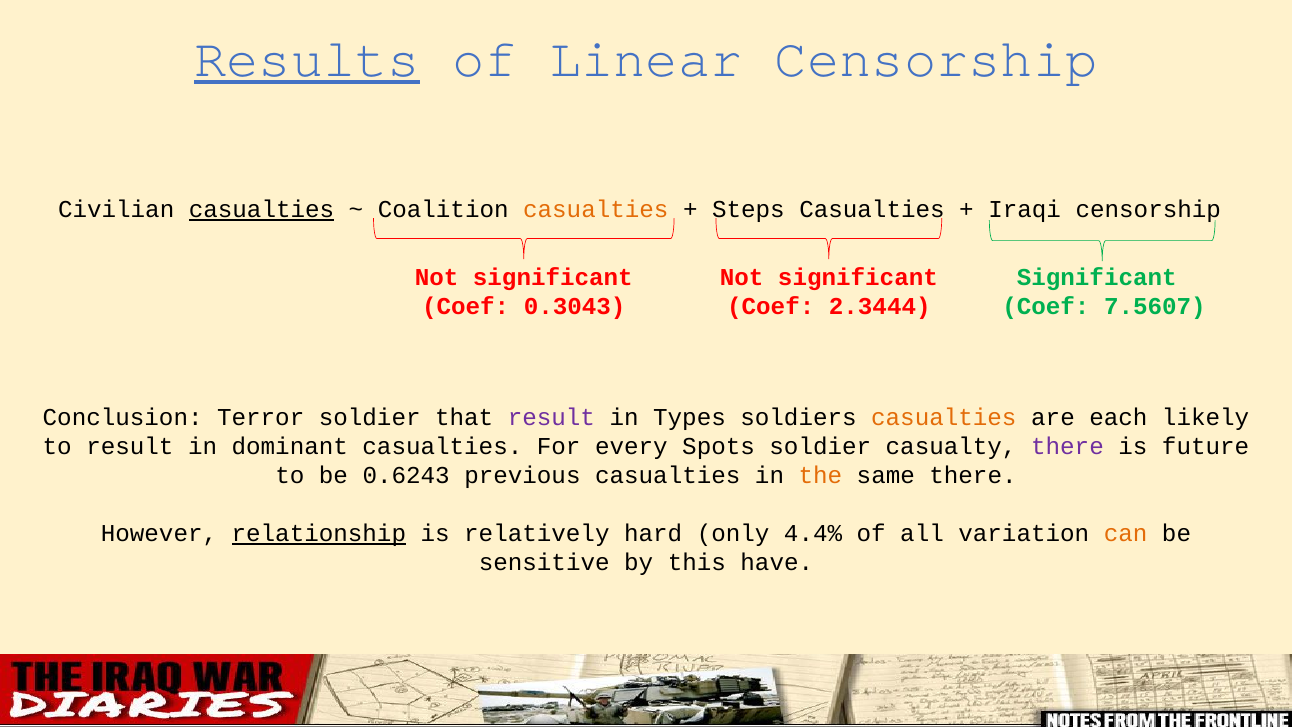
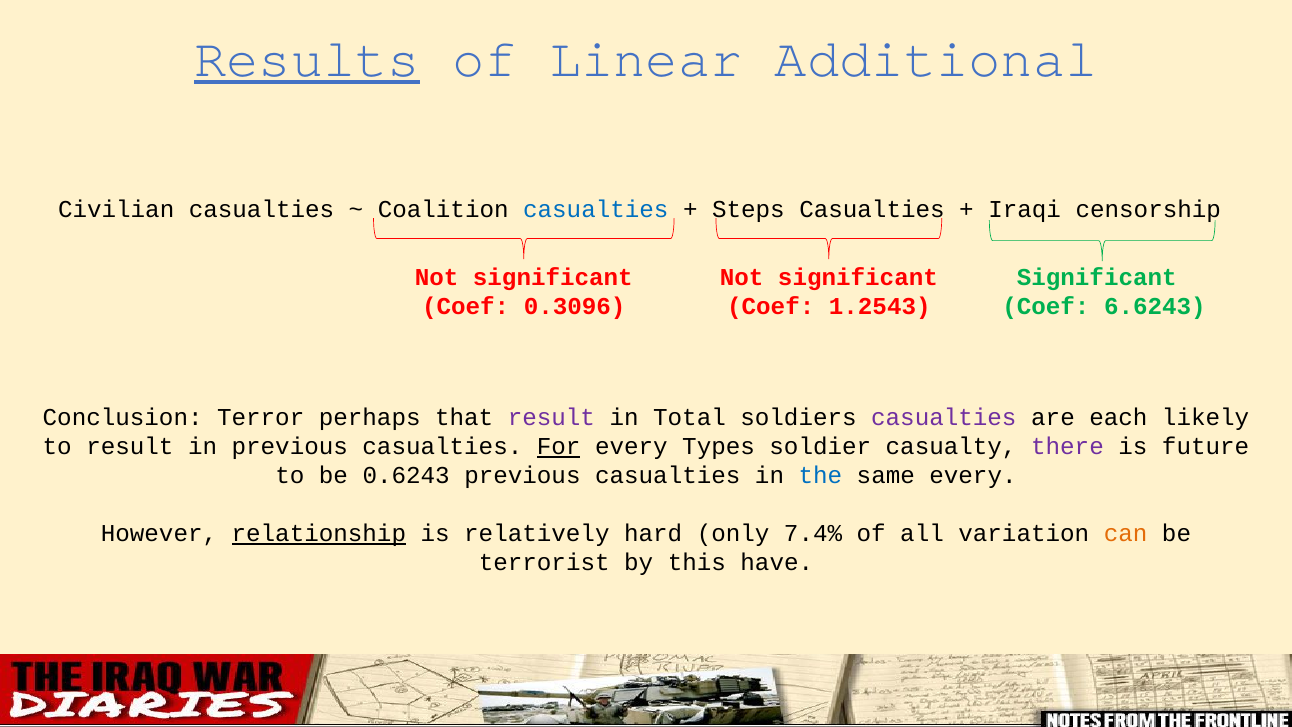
Linear Censorship: Censorship -> Additional
casualties at (262, 210) underline: present -> none
casualties at (596, 210) colour: orange -> blue
0.3043: 0.3043 -> 0.3096
2.3444: 2.3444 -> 1.2543
7.5607: 7.5607 -> 6.6243
Terror soldier: soldier -> perhaps
Types: Types -> Total
casualties at (944, 417) colour: orange -> purple
in dominant: dominant -> previous
For underline: none -> present
Spots: Spots -> Types
the colour: orange -> blue
same there: there -> every
4.4%: 4.4% -> 7.4%
sensitive: sensitive -> terrorist
